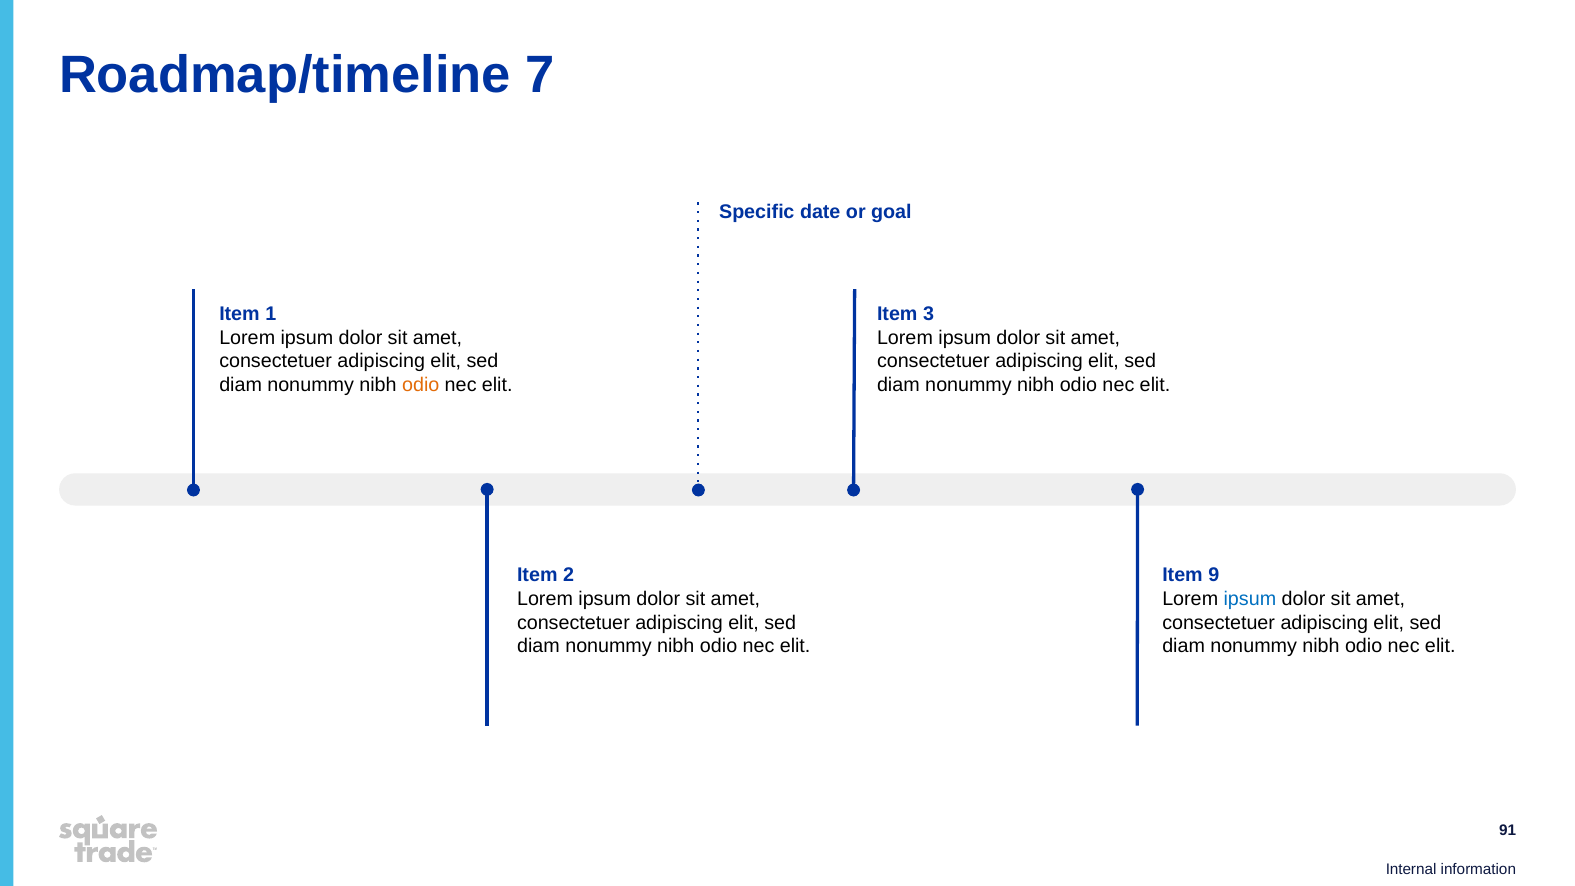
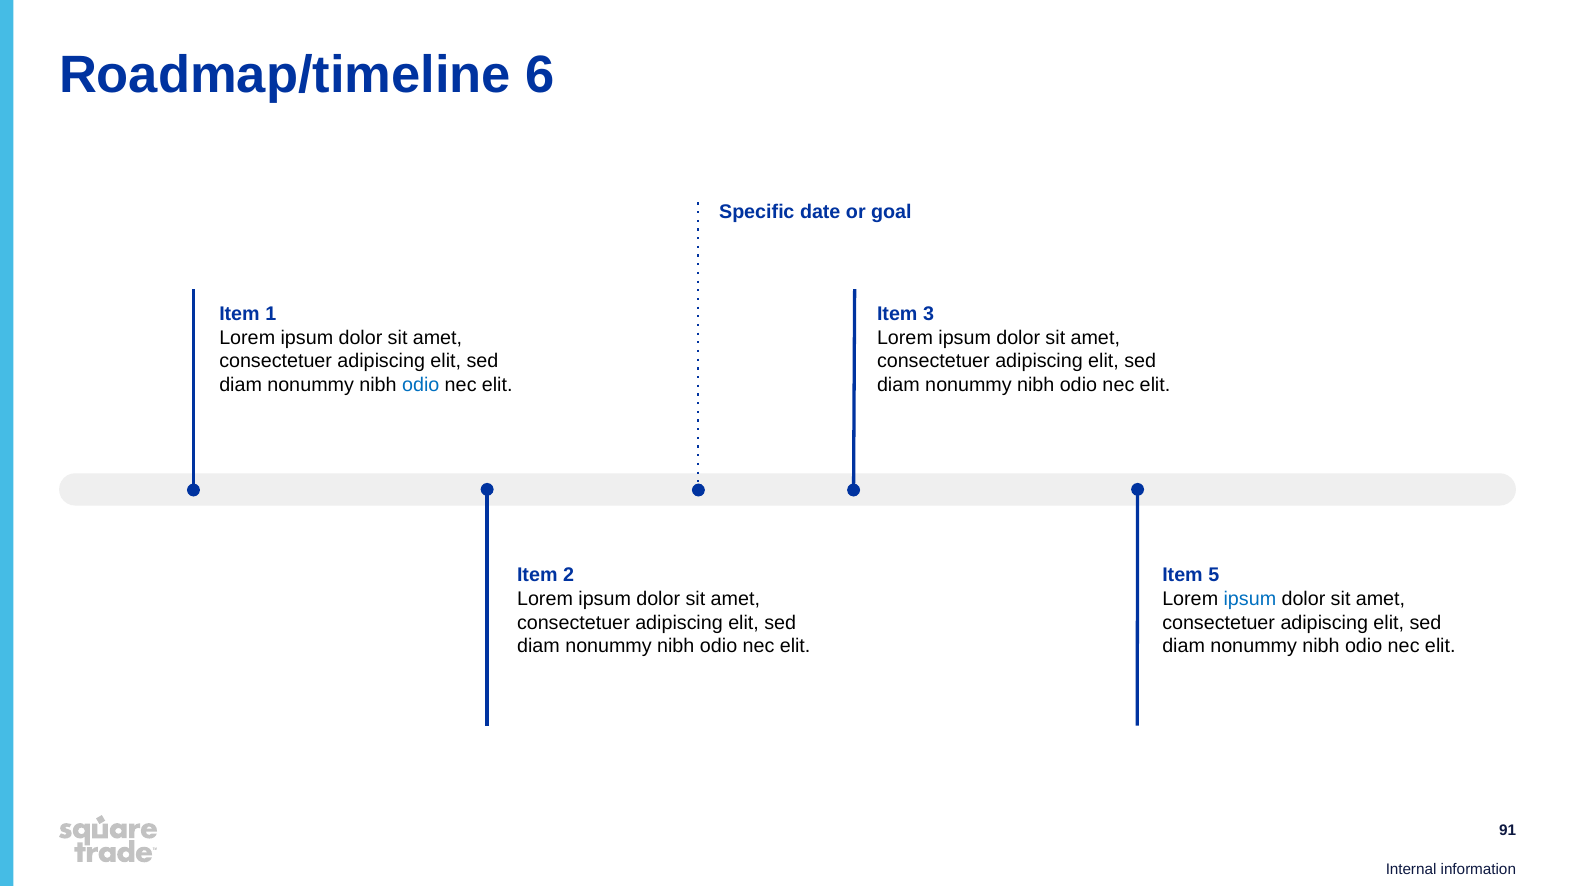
7: 7 -> 6
odio at (421, 385) colour: orange -> blue
9: 9 -> 5
